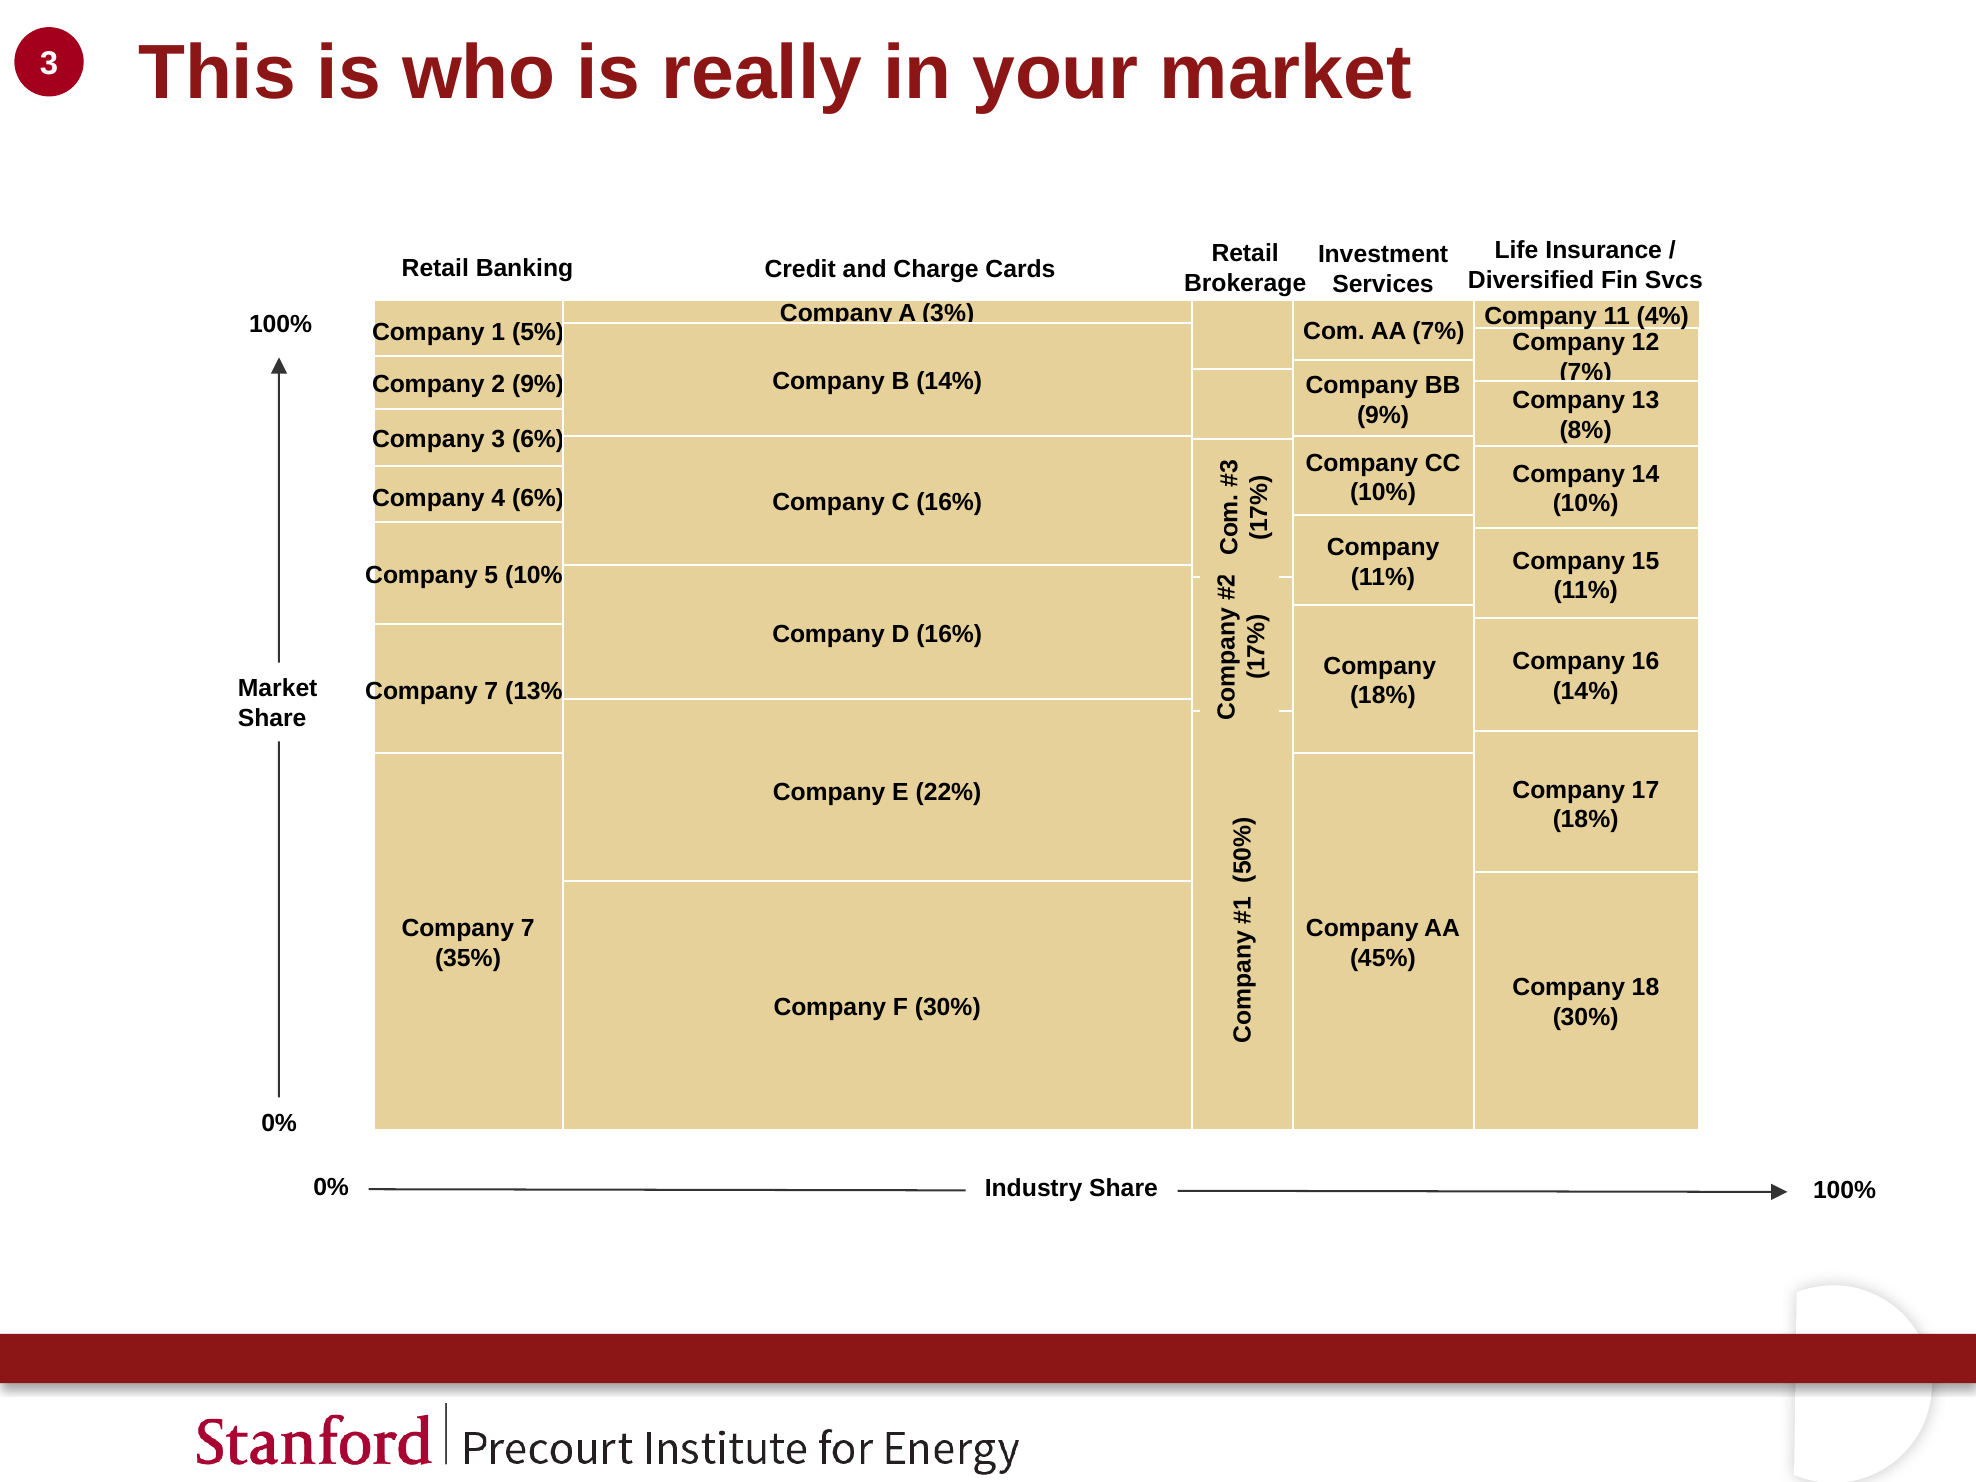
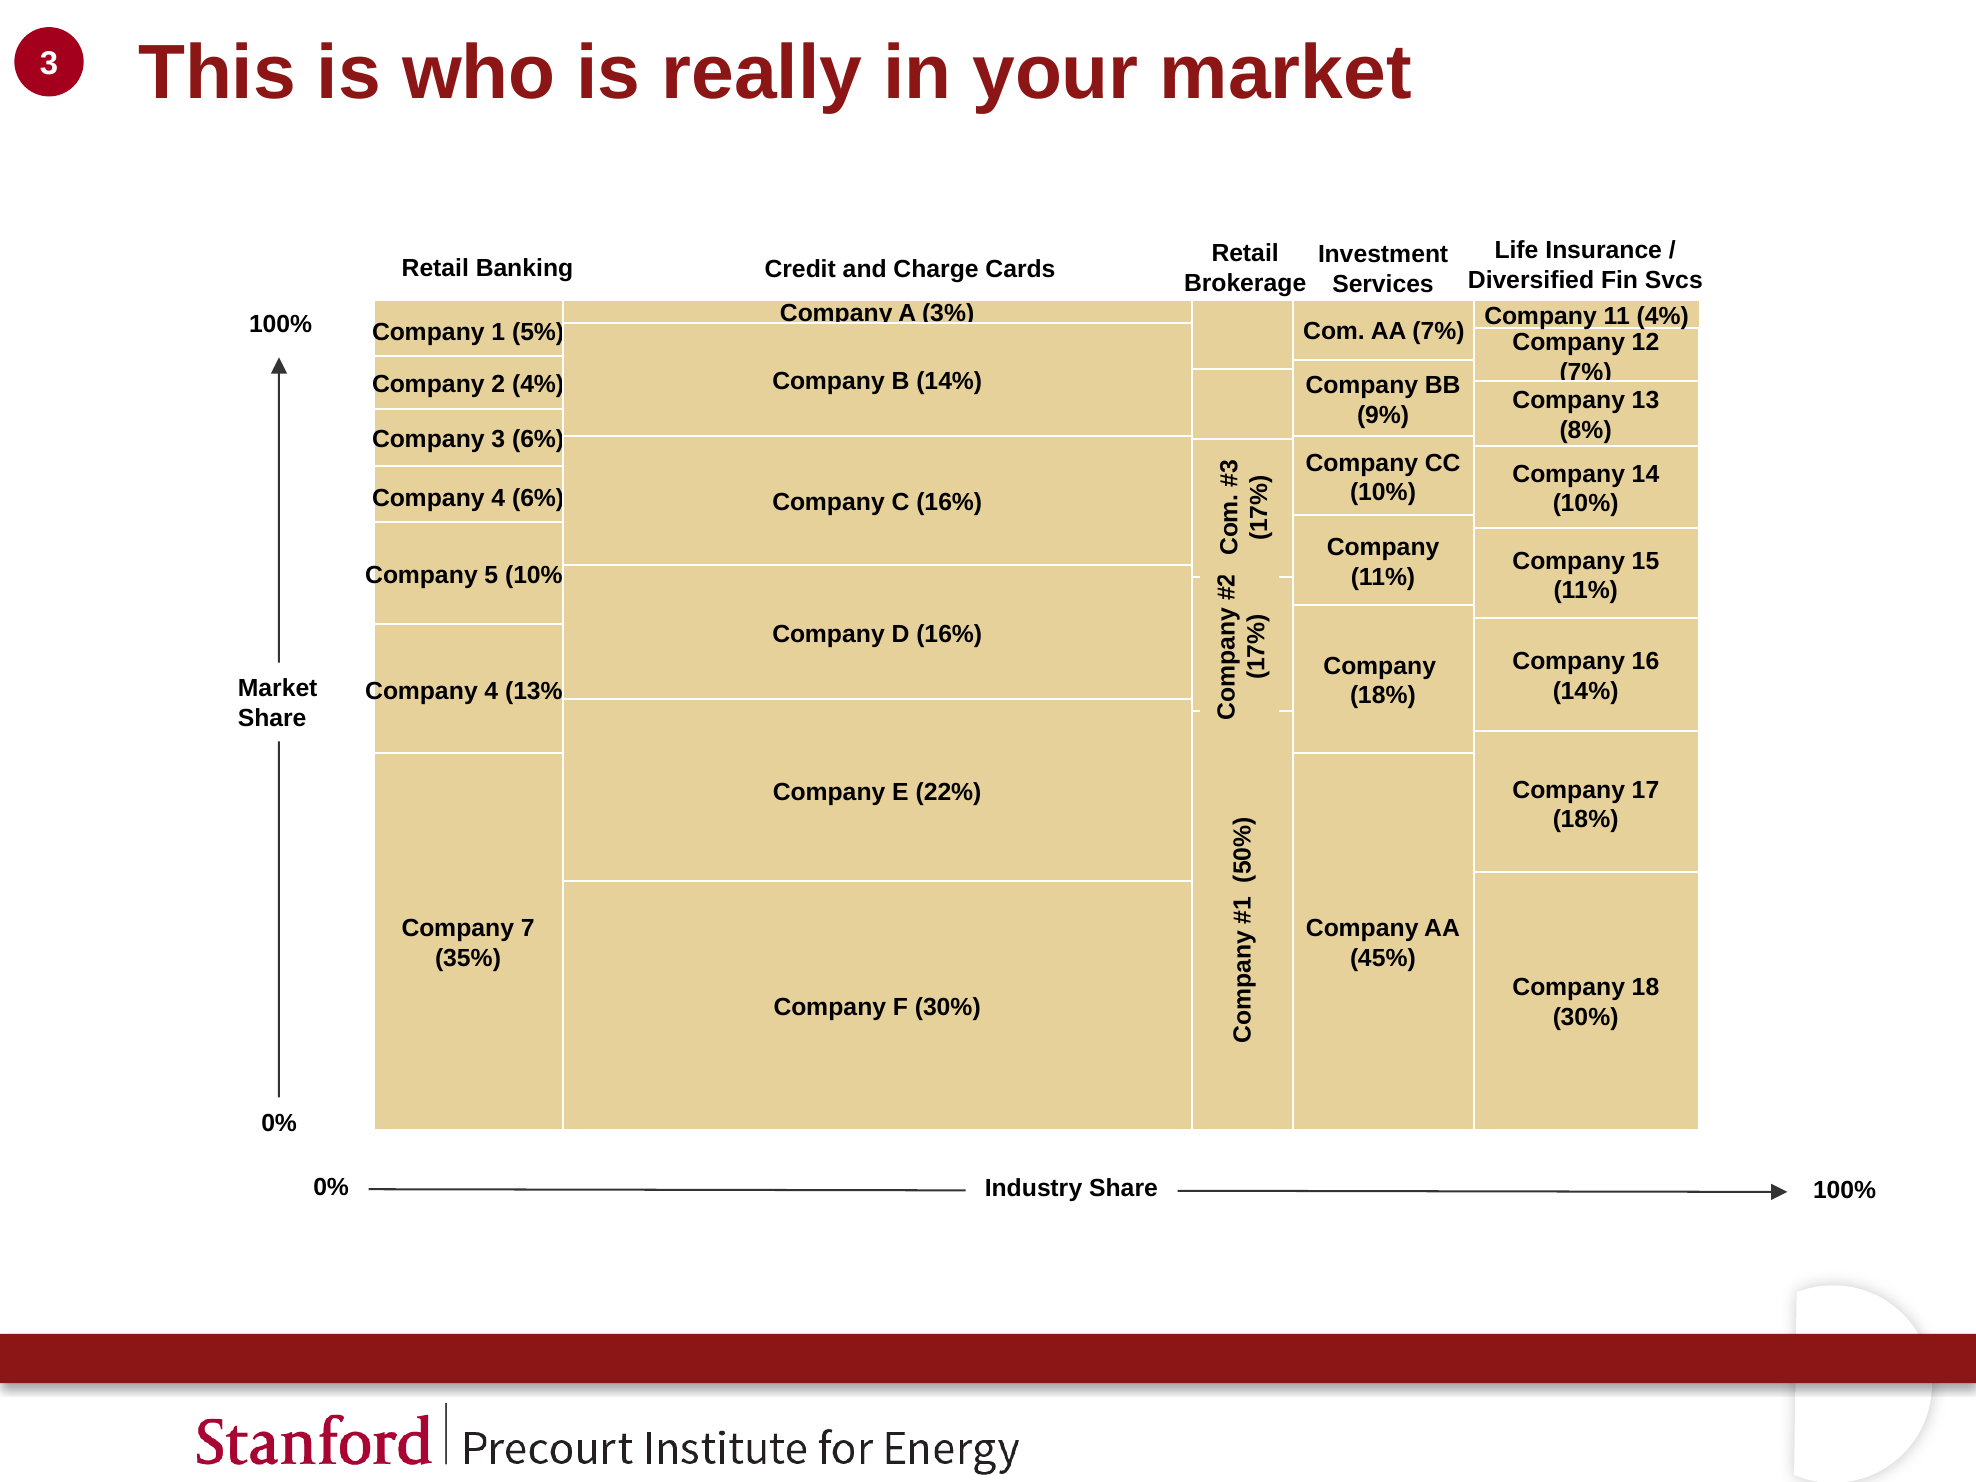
2 9%: 9% -> 4%
7 at (491, 692): 7 -> 4
